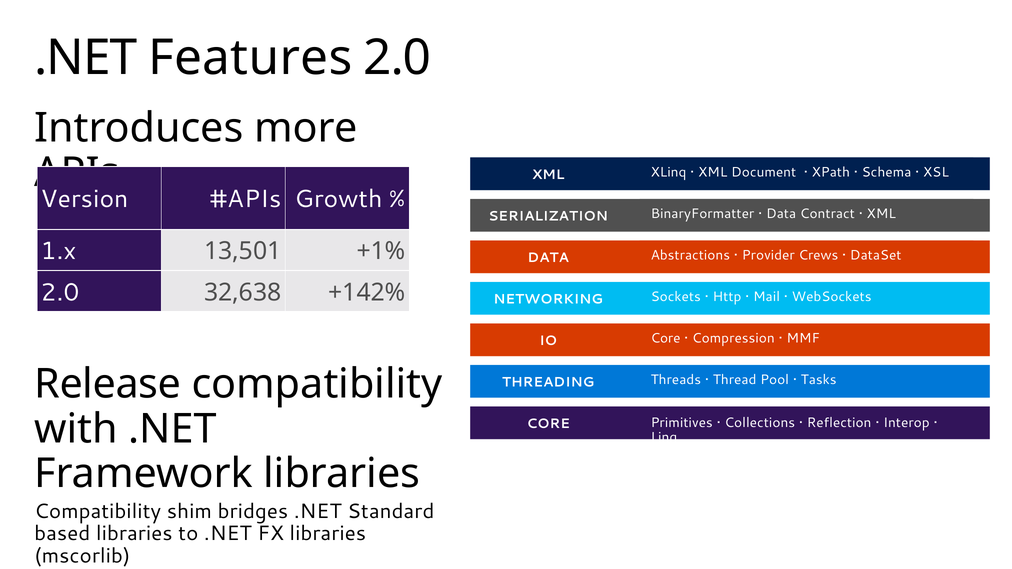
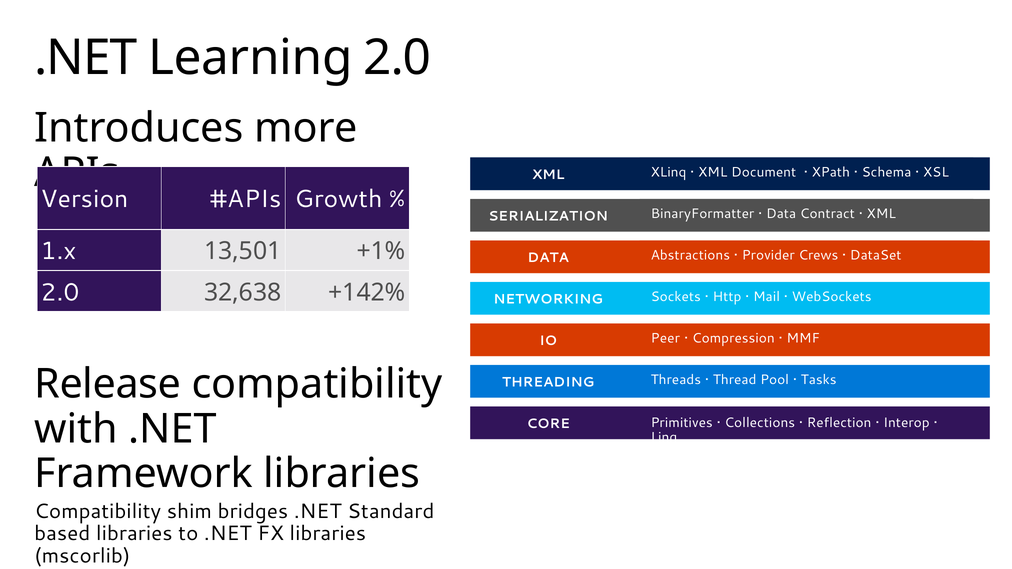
Features: Features -> Learning
Core at (666, 338): Core -> Peer
